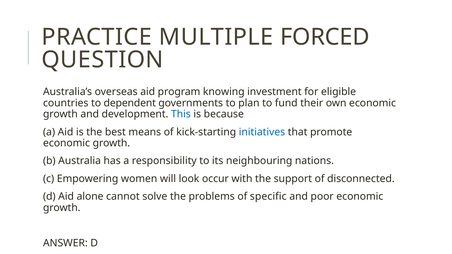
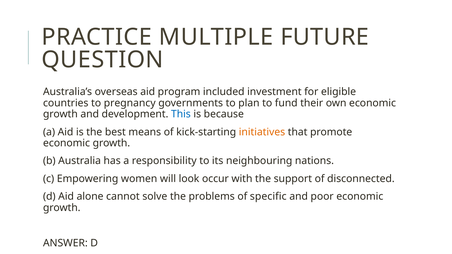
FORCED: FORCED -> FUTURE
knowing: knowing -> included
dependent: dependent -> pregnancy
initiatives colour: blue -> orange
